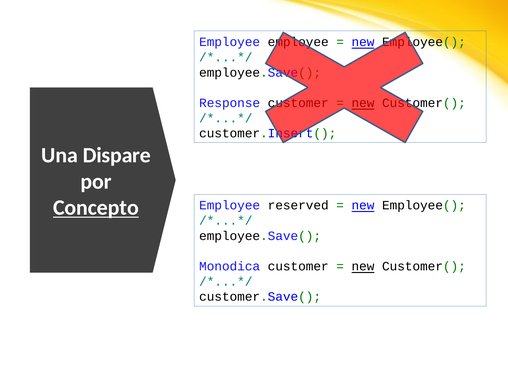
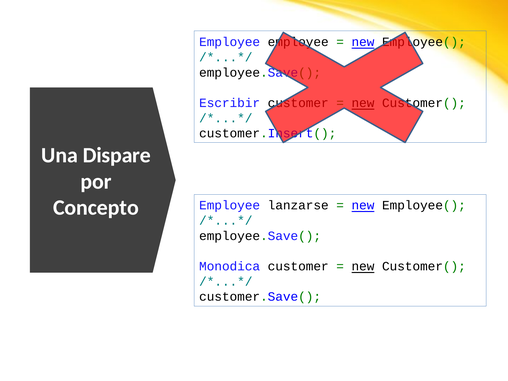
Response: Response -> Escribir
Concepto underline: present -> none
reserved: reserved -> lanzarse
